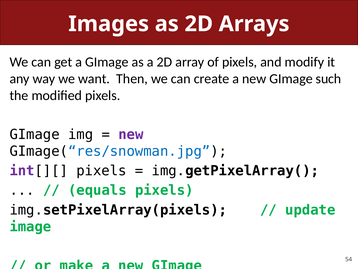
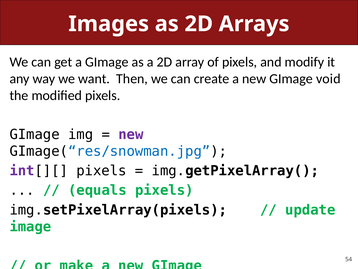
such: such -> void
